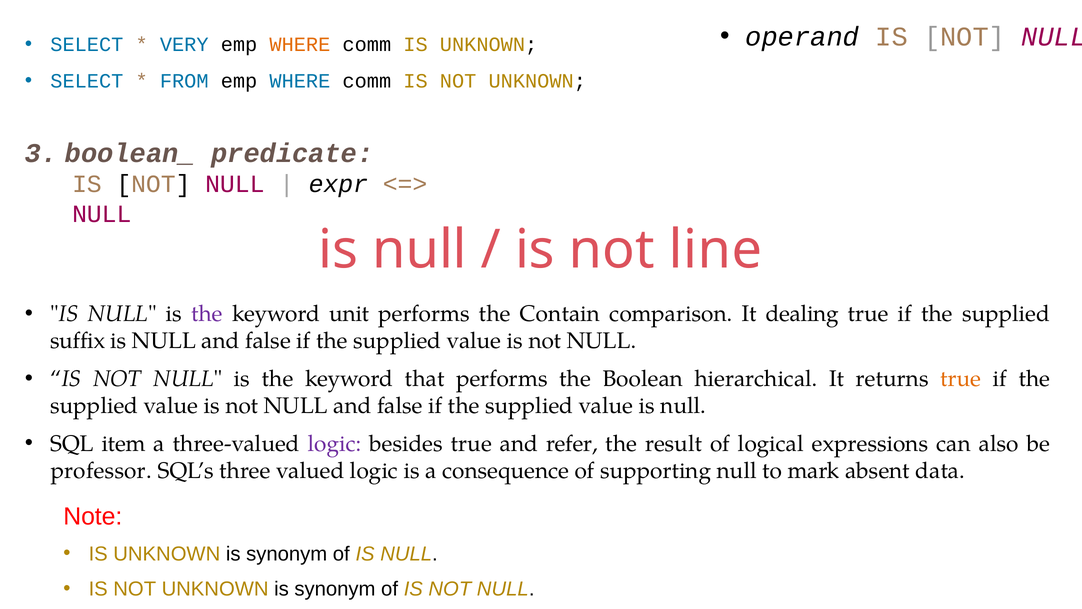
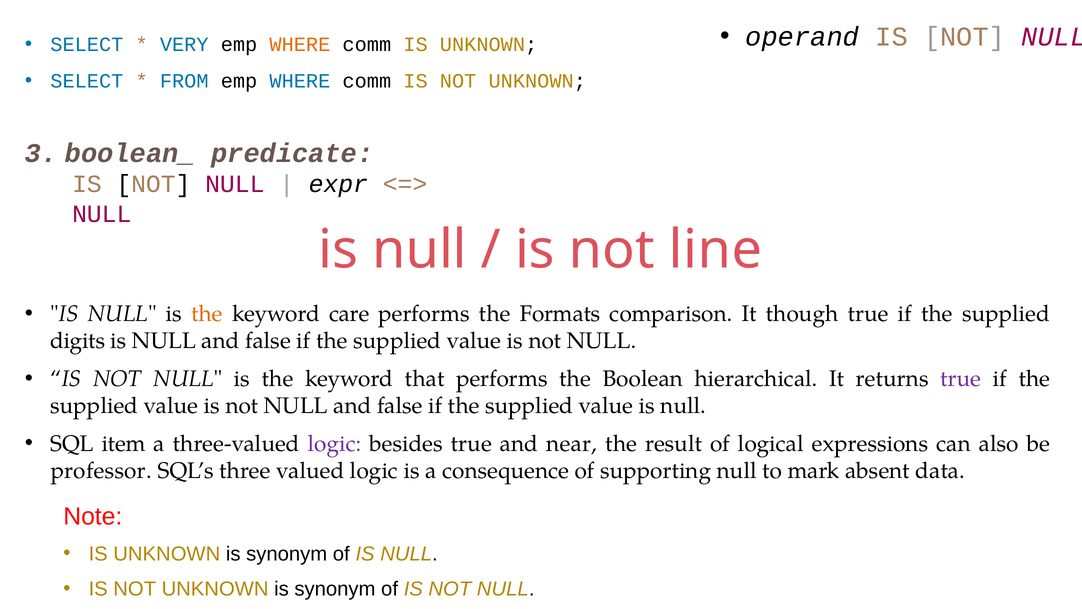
the at (207, 314) colour: purple -> orange
unit: unit -> care
Contain: Contain -> Formats
dealing: dealing -> though
suffix: suffix -> digits
true at (961, 379) colour: orange -> purple
refer: refer -> near
